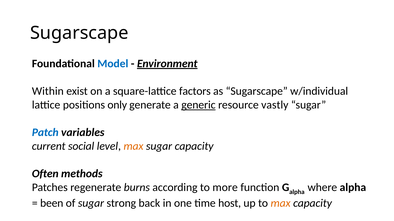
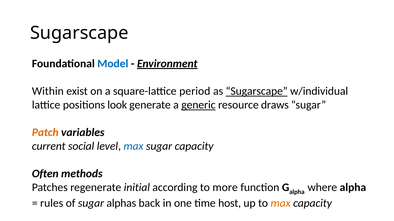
factors: factors -> period
Sugarscape at (257, 91) underline: none -> present
only: only -> look
vastly: vastly -> draws
Patch colour: blue -> orange
max at (133, 147) colour: orange -> blue
burns: burns -> initial
been: been -> rules
strong: strong -> alphas
